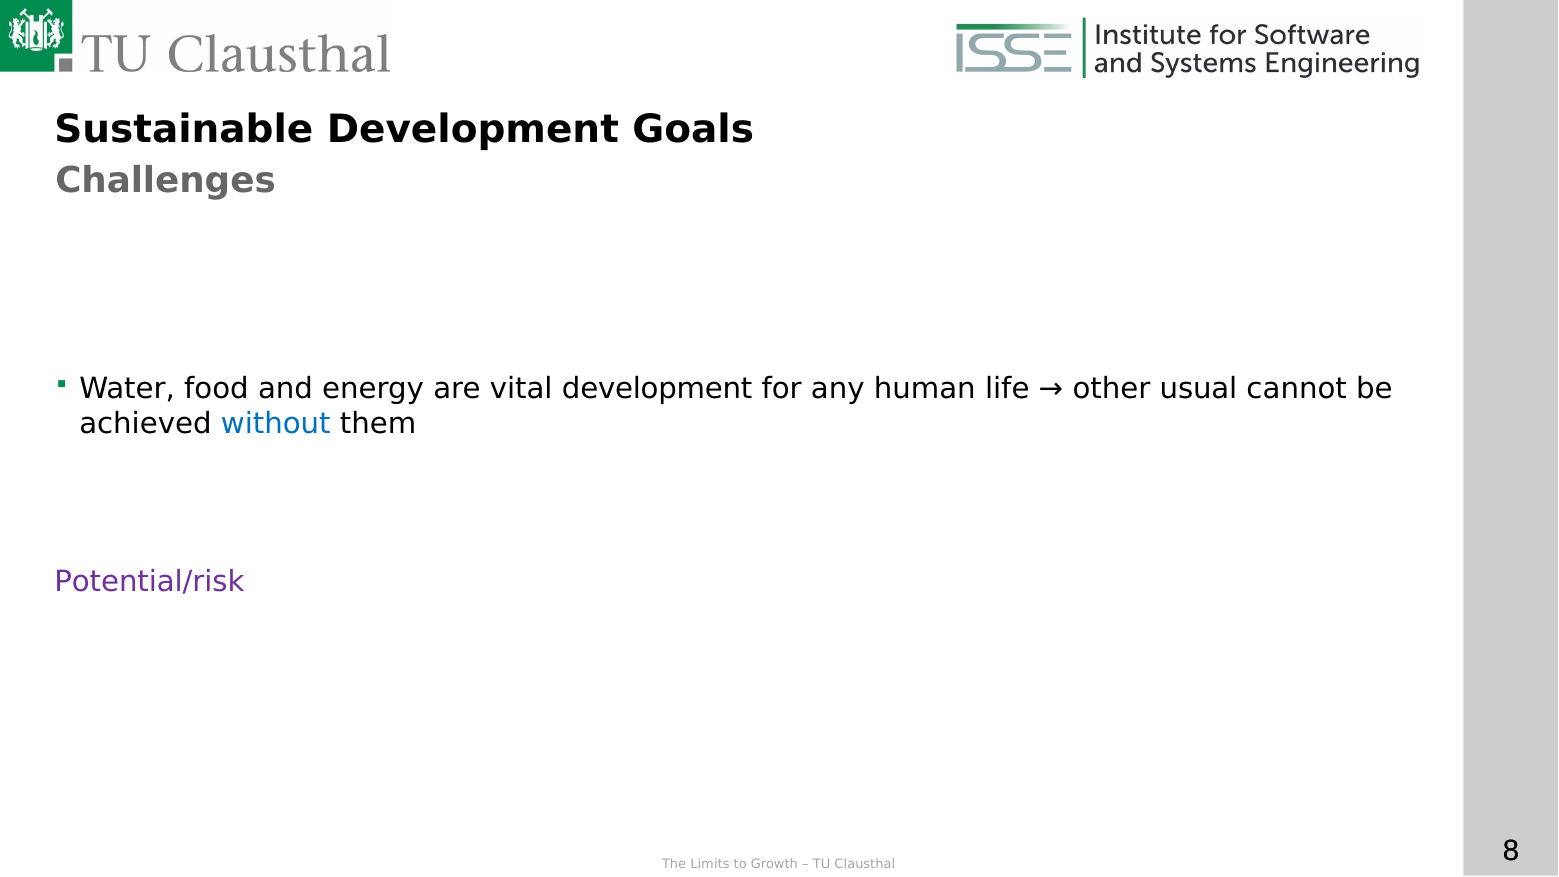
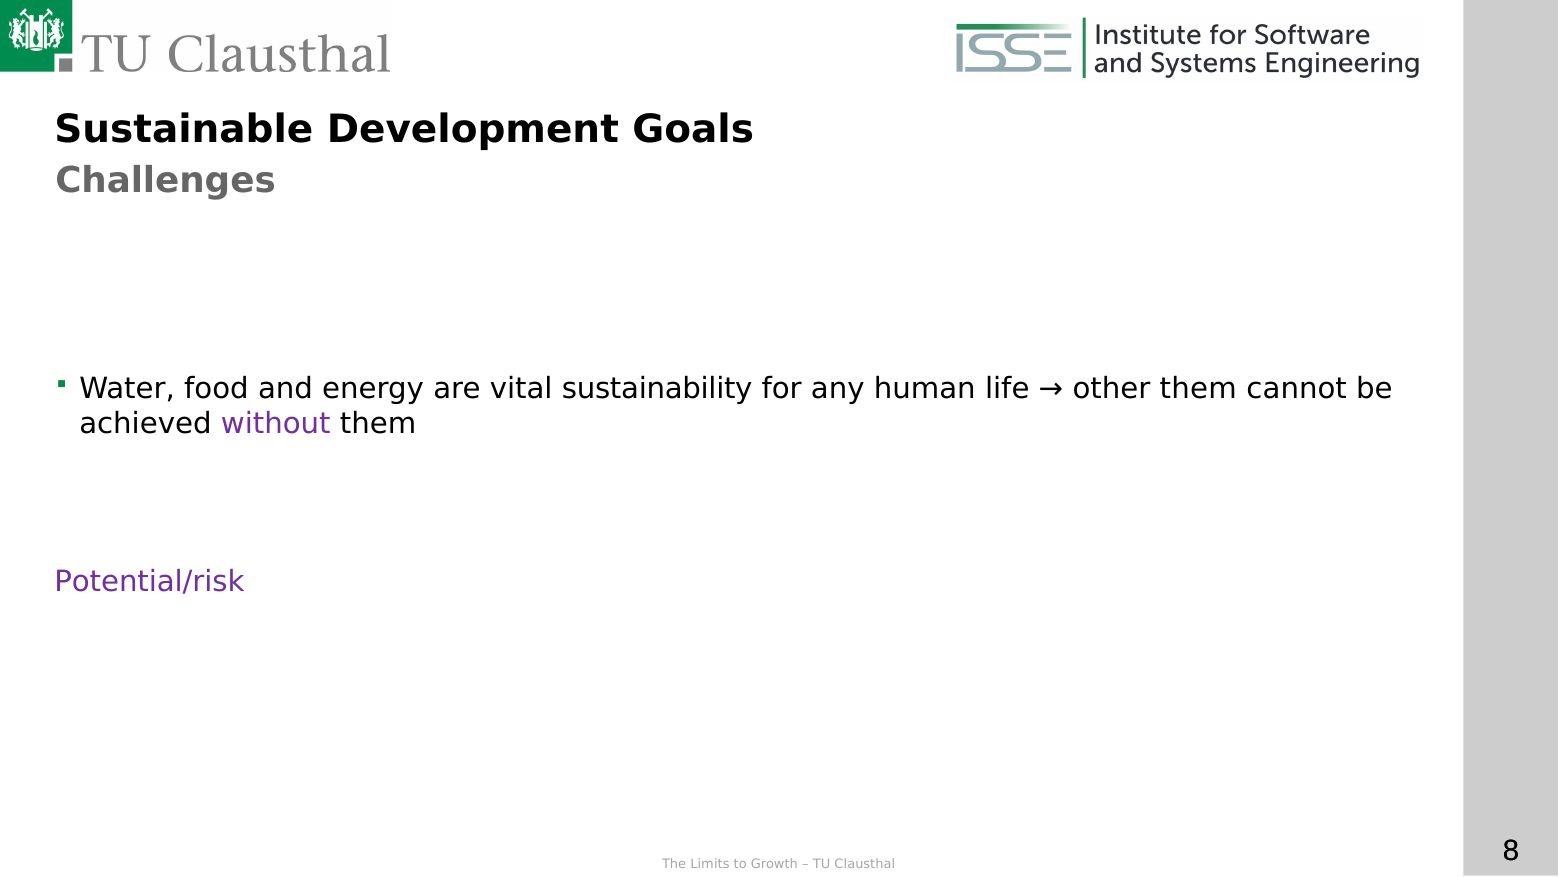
vital development: development -> sustainability
other usual: usual -> them
without colour: blue -> purple
